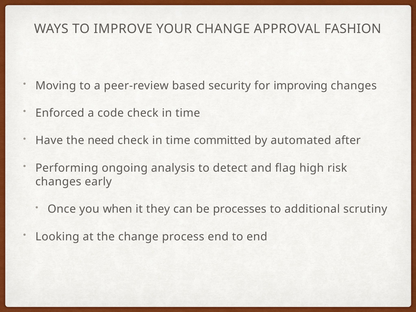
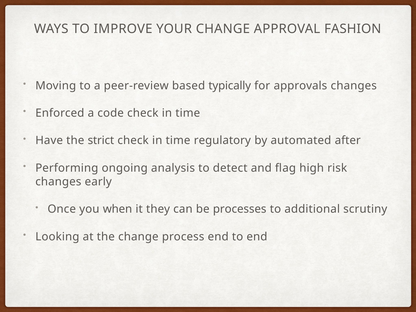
security: security -> typically
improving: improving -> approvals
need: need -> strict
committed: committed -> regulatory
